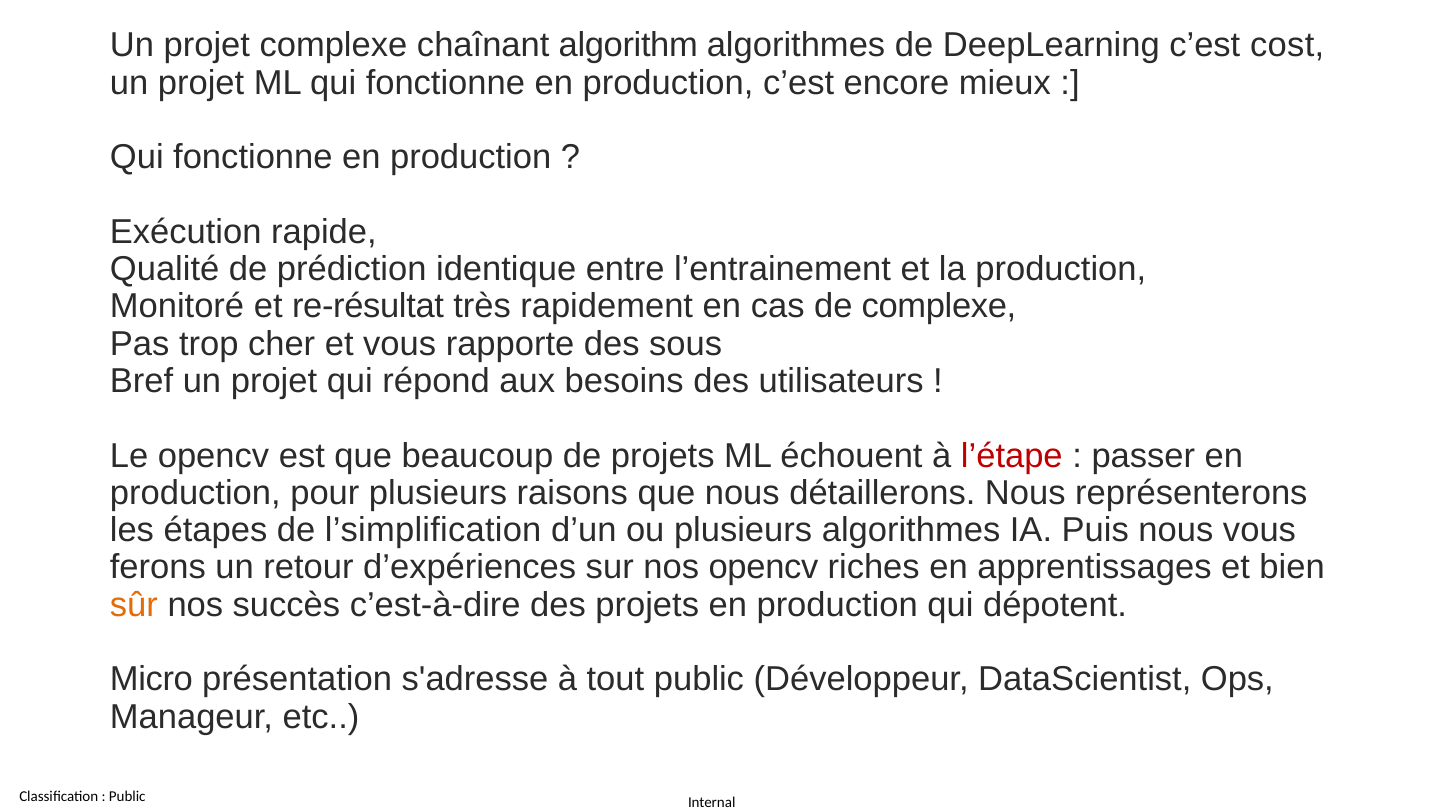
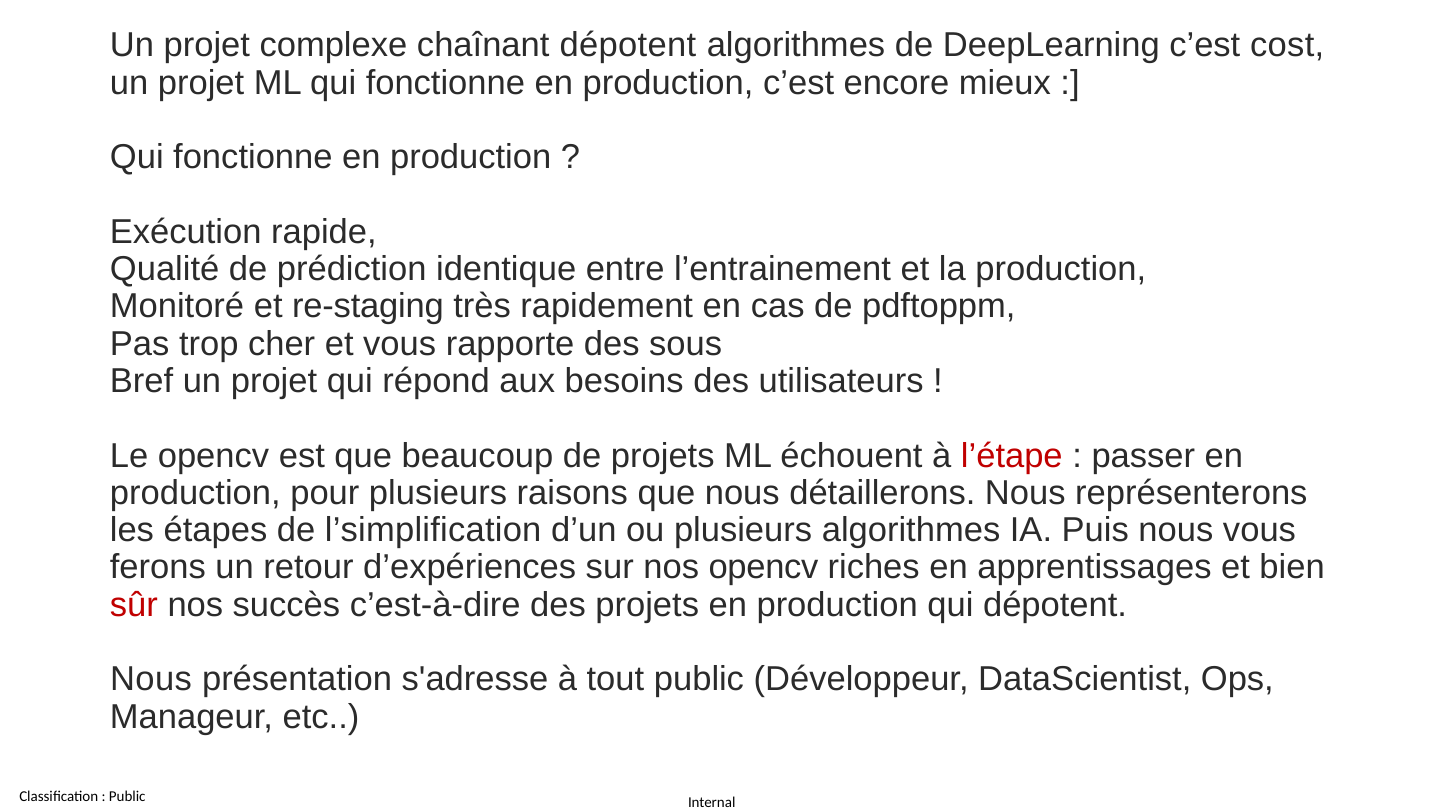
chaînant algorithm: algorithm -> dépotent
re-résultat: re-résultat -> re-staging
de complexe: complexe -> pdftoppm
sûr colour: orange -> red
Micro at (151, 680): Micro -> Nous
